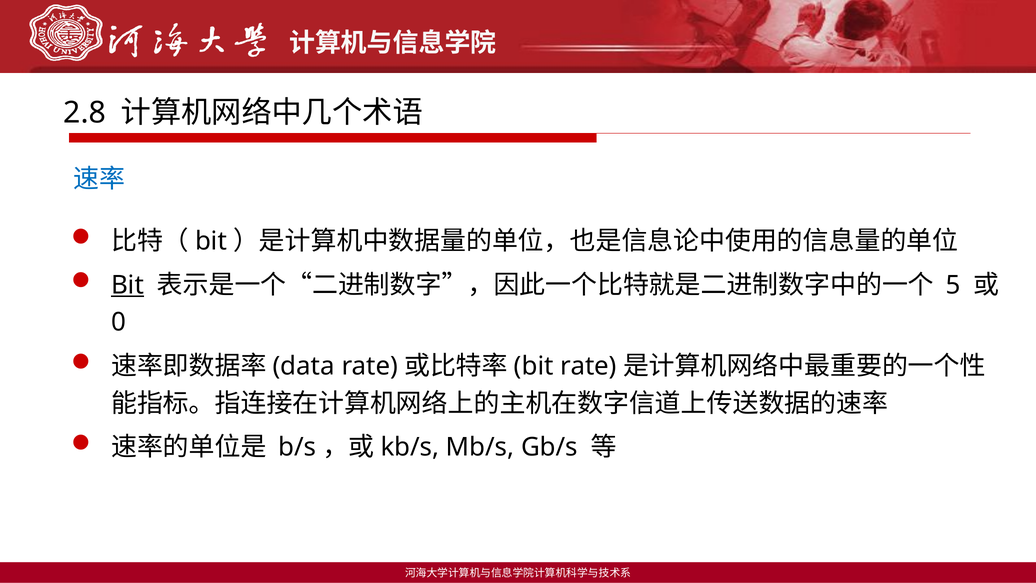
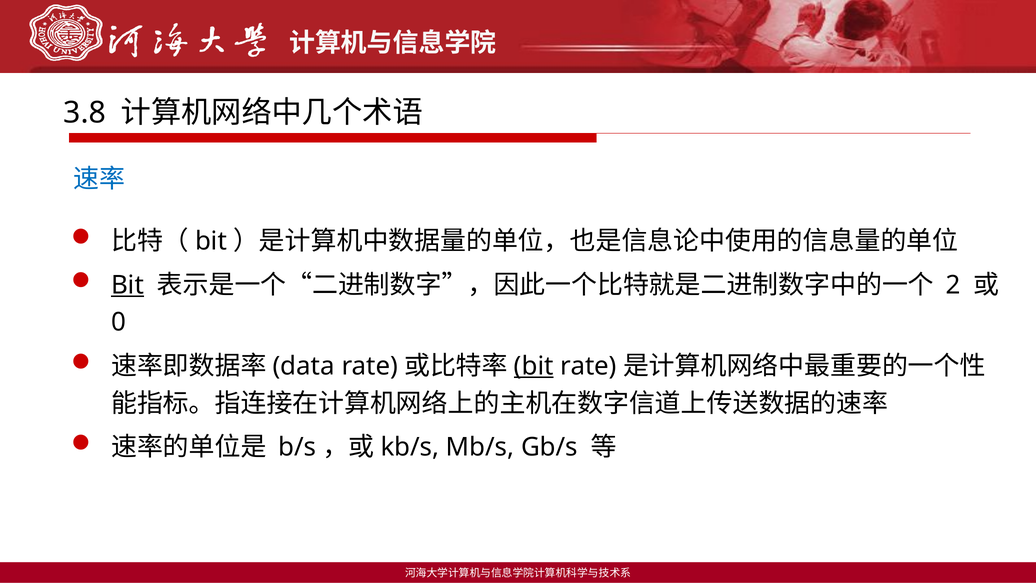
2.8: 2.8 -> 3.8
5: 5 -> 2
bit at (534, 366) underline: none -> present
